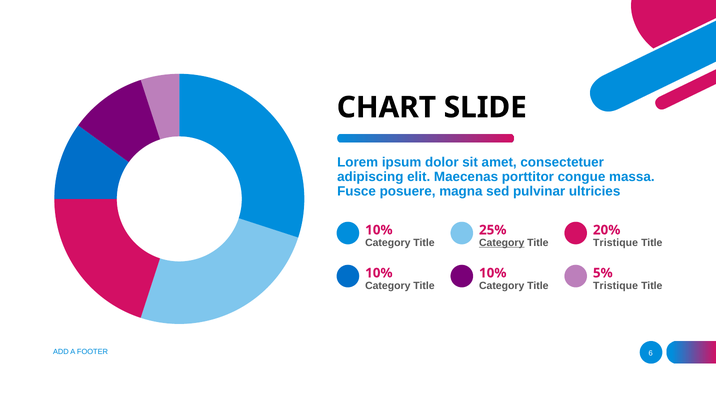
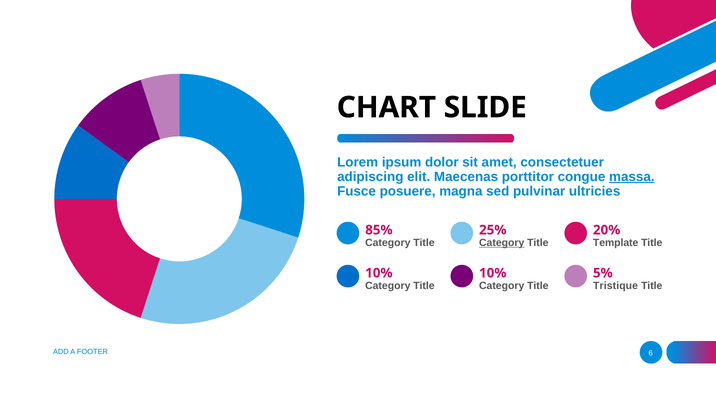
massa underline: none -> present
10% at (379, 230): 10% -> 85%
Tristique at (616, 243): Tristique -> Template
